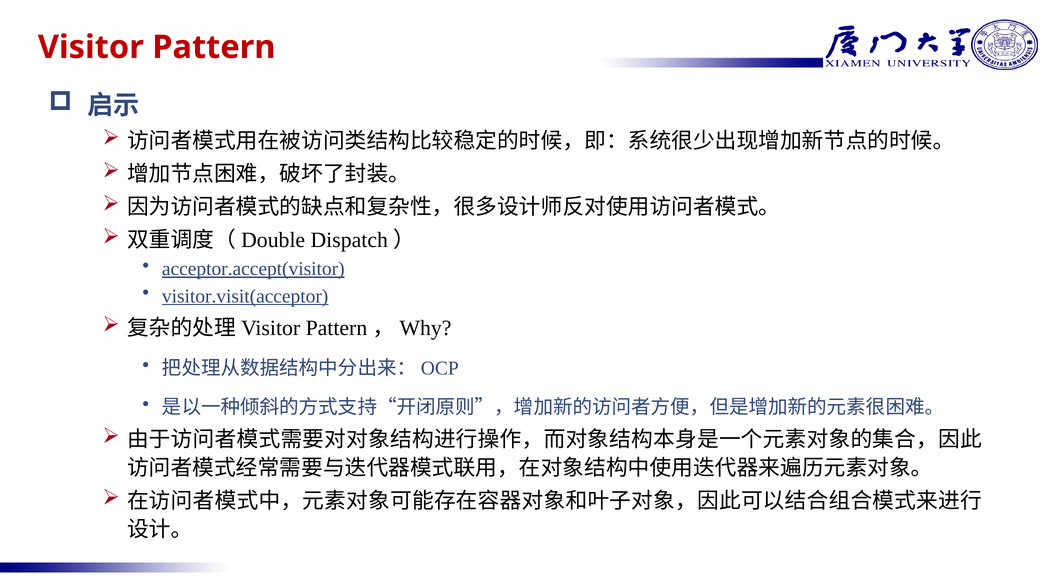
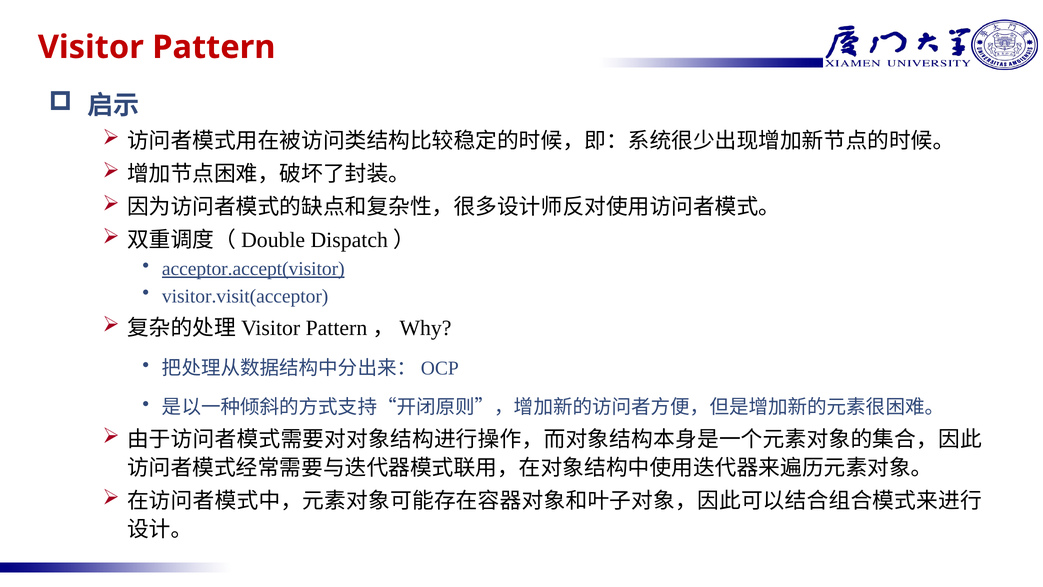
visitor.visit(acceptor underline: present -> none
